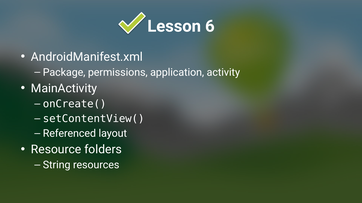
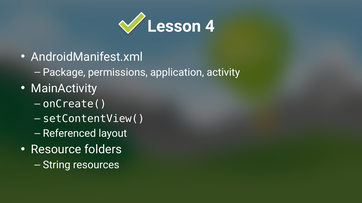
6: 6 -> 4
